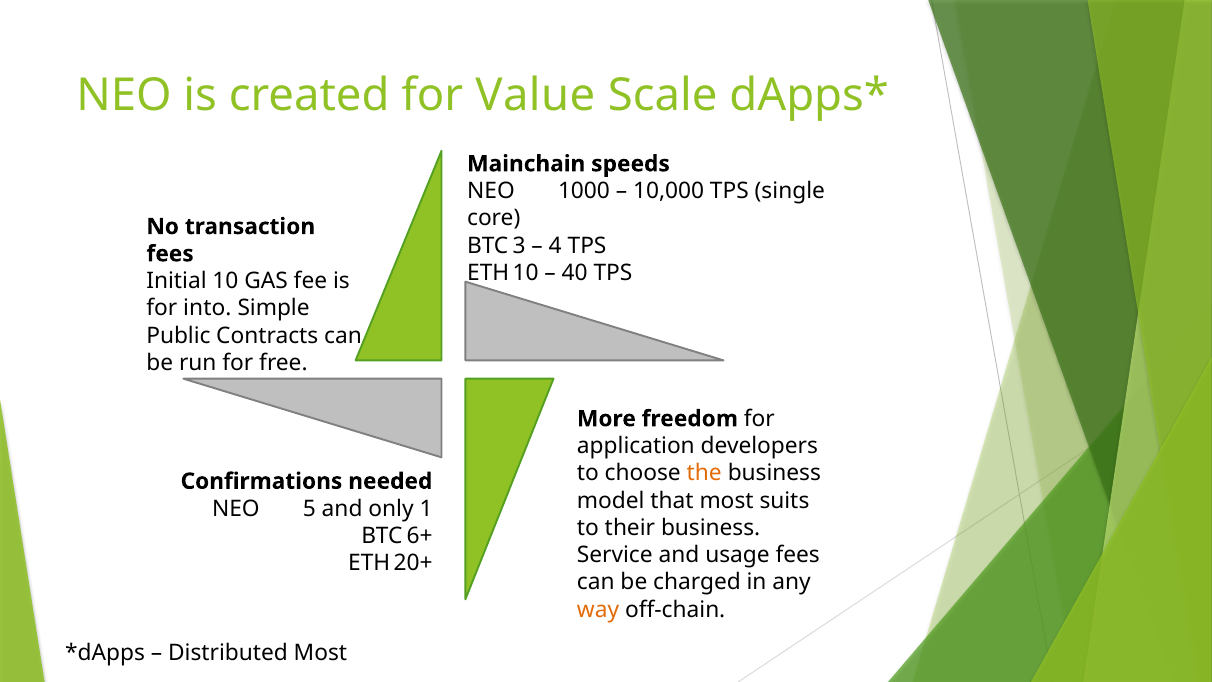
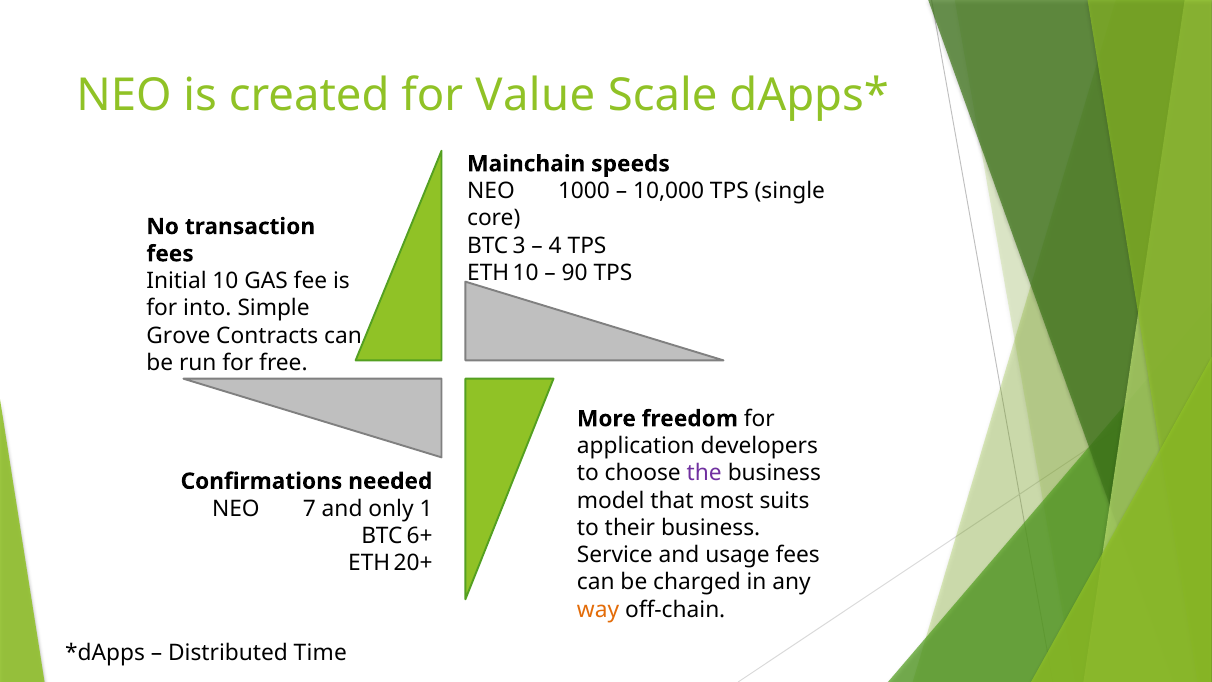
40: 40 -> 90
Public: Public -> Grove
the colour: orange -> purple
5: 5 -> 7
Distributed Most: Most -> Time
